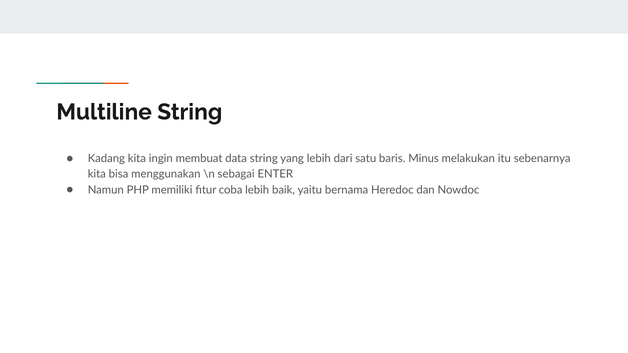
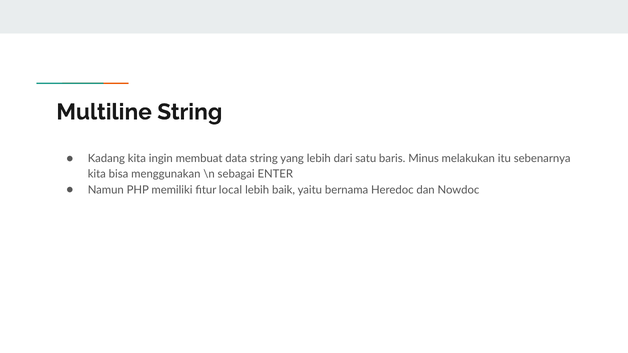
coba: coba -> local
